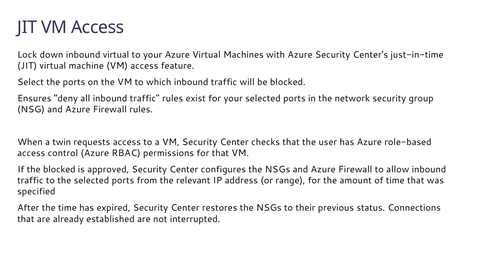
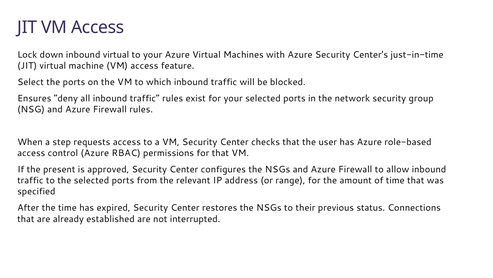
twin: twin -> step
the blocked: blocked -> present
